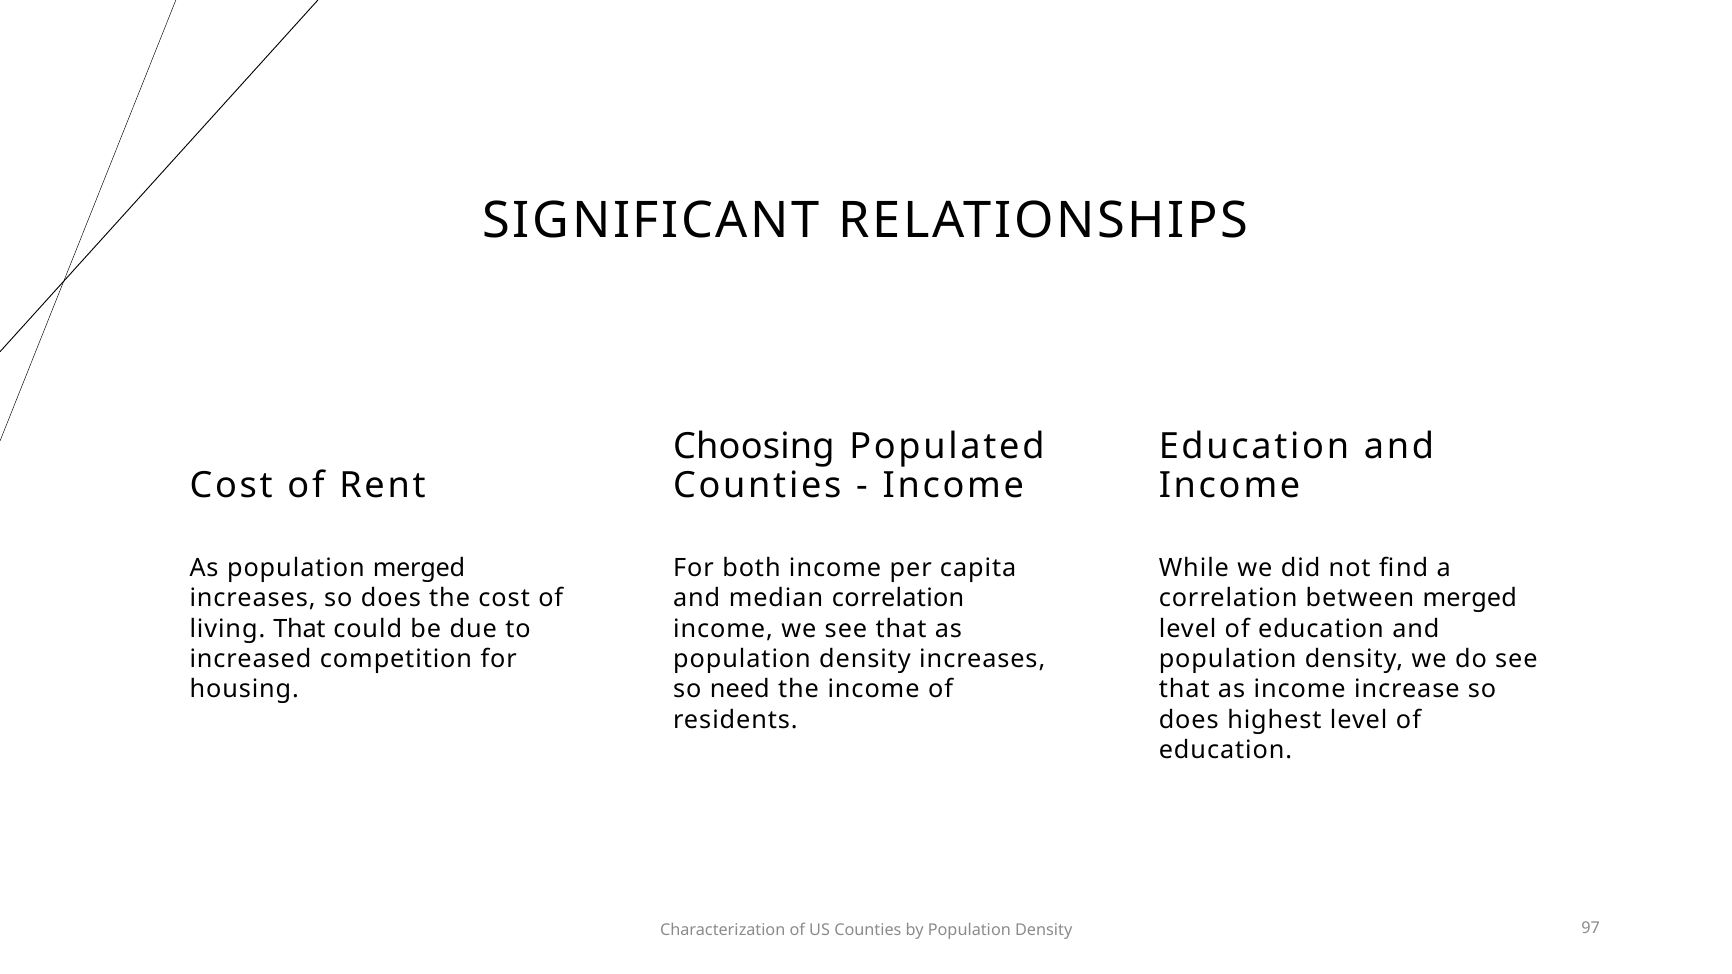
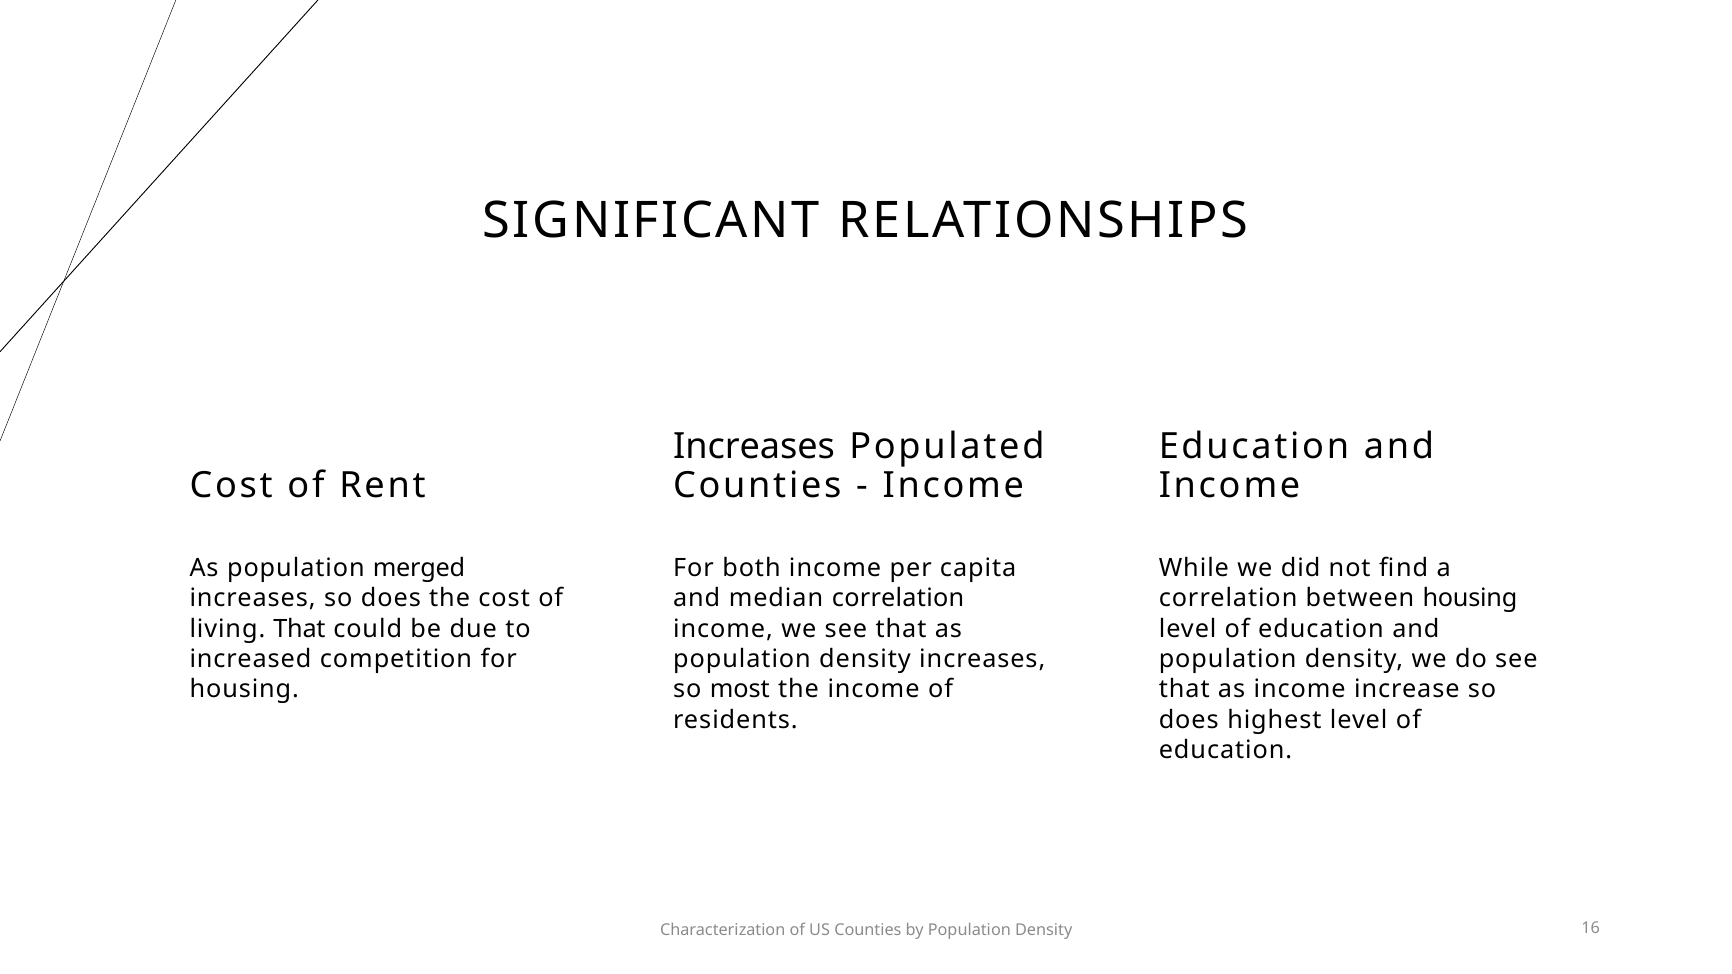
Choosing at (754, 446): Choosing -> Increases
between merged: merged -> housing
need: need -> most
97: 97 -> 16
